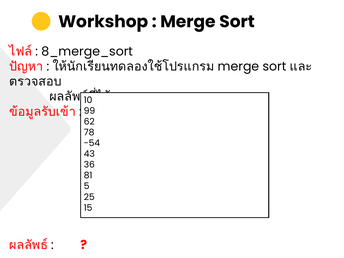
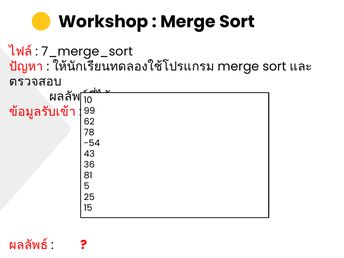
8_merge_sort: 8_merge_sort -> 7_merge_sort
